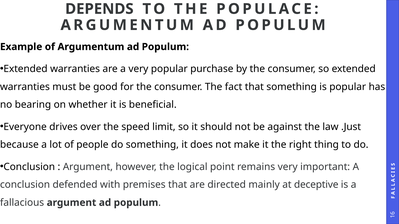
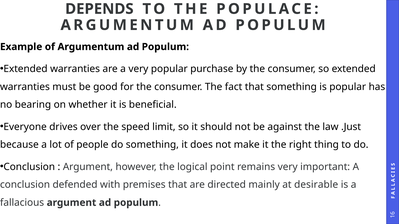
deceptive: deceptive -> desirable
